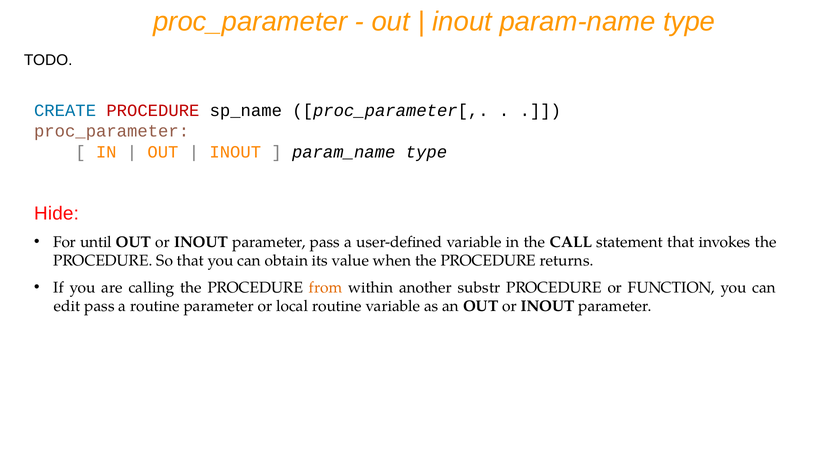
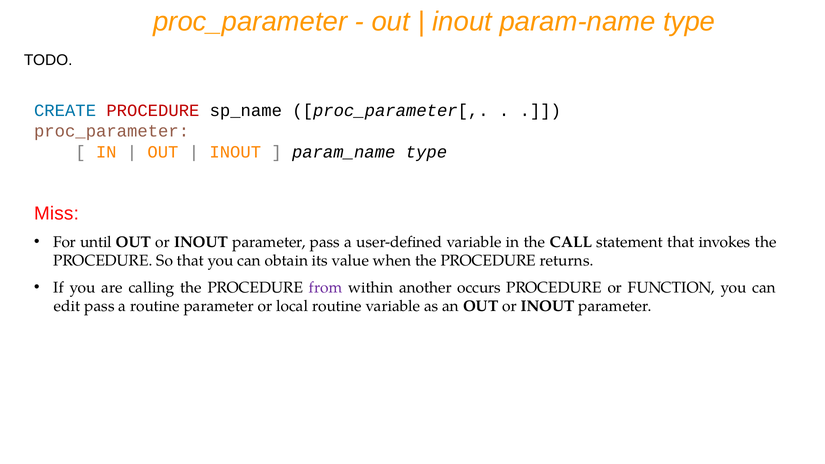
Hide: Hide -> Miss
from colour: orange -> purple
substr: substr -> occurs
